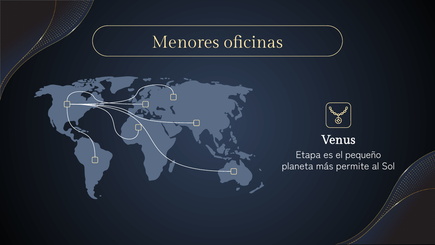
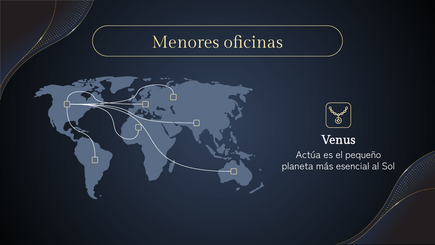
Etapa: Etapa -> Actúa
permite: permite -> esencial
